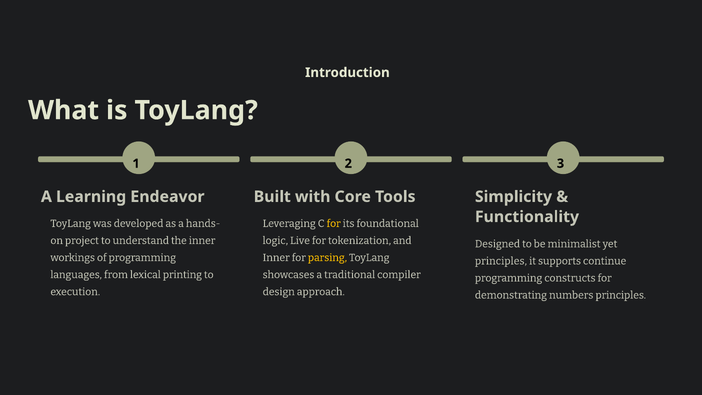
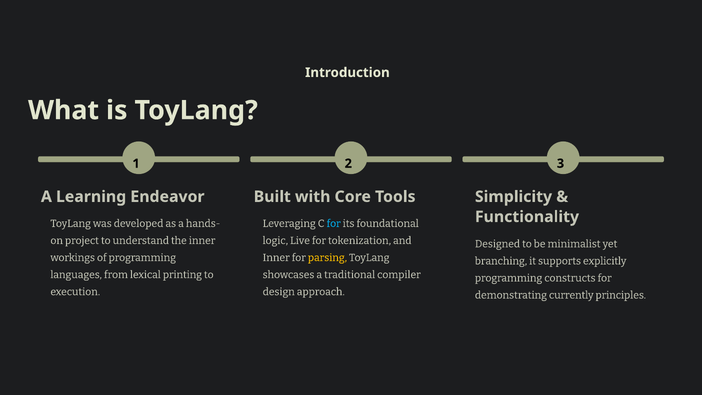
for at (334, 223) colour: yellow -> light blue
principles at (501, 261): principles -> branching
continue: continue -> explicitly
numbers: numbers -> currently
